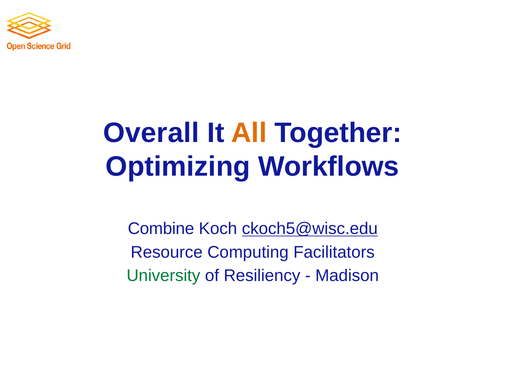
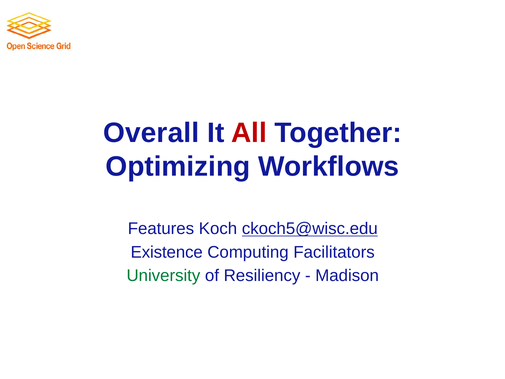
All colour: orange -> red
Combine: Combine -> Features
Resource: Resource -> Existence
